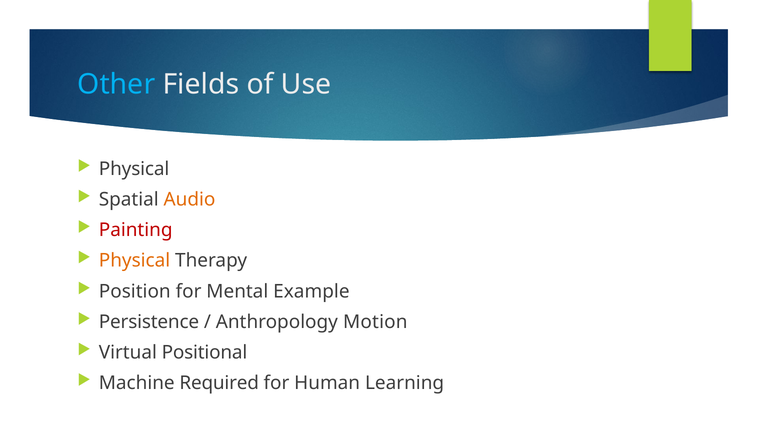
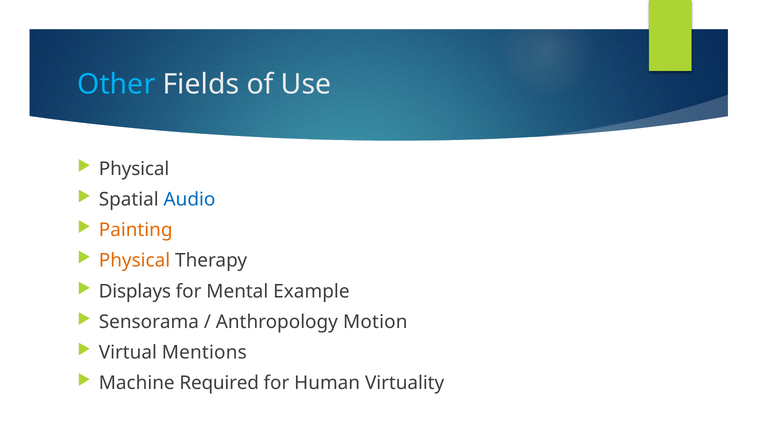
Audio colour: orange -> blue
Painting colour: red -> orange
Position: Position -> Displays
Persistence: Persistence -> Sensorama
Positional: Positional -> Mentions
Learning: Learning -> Virtuality
